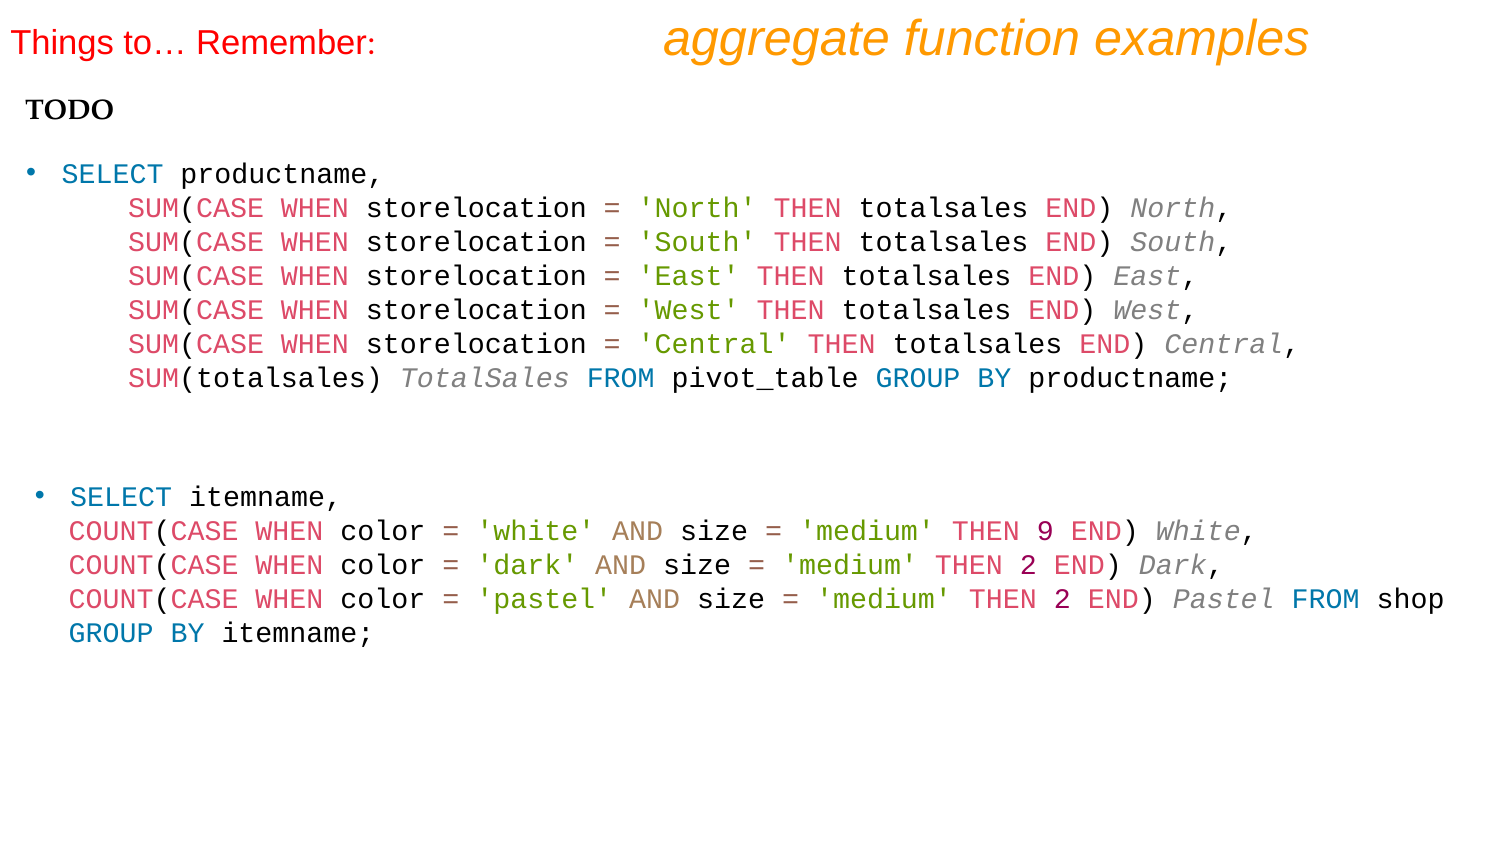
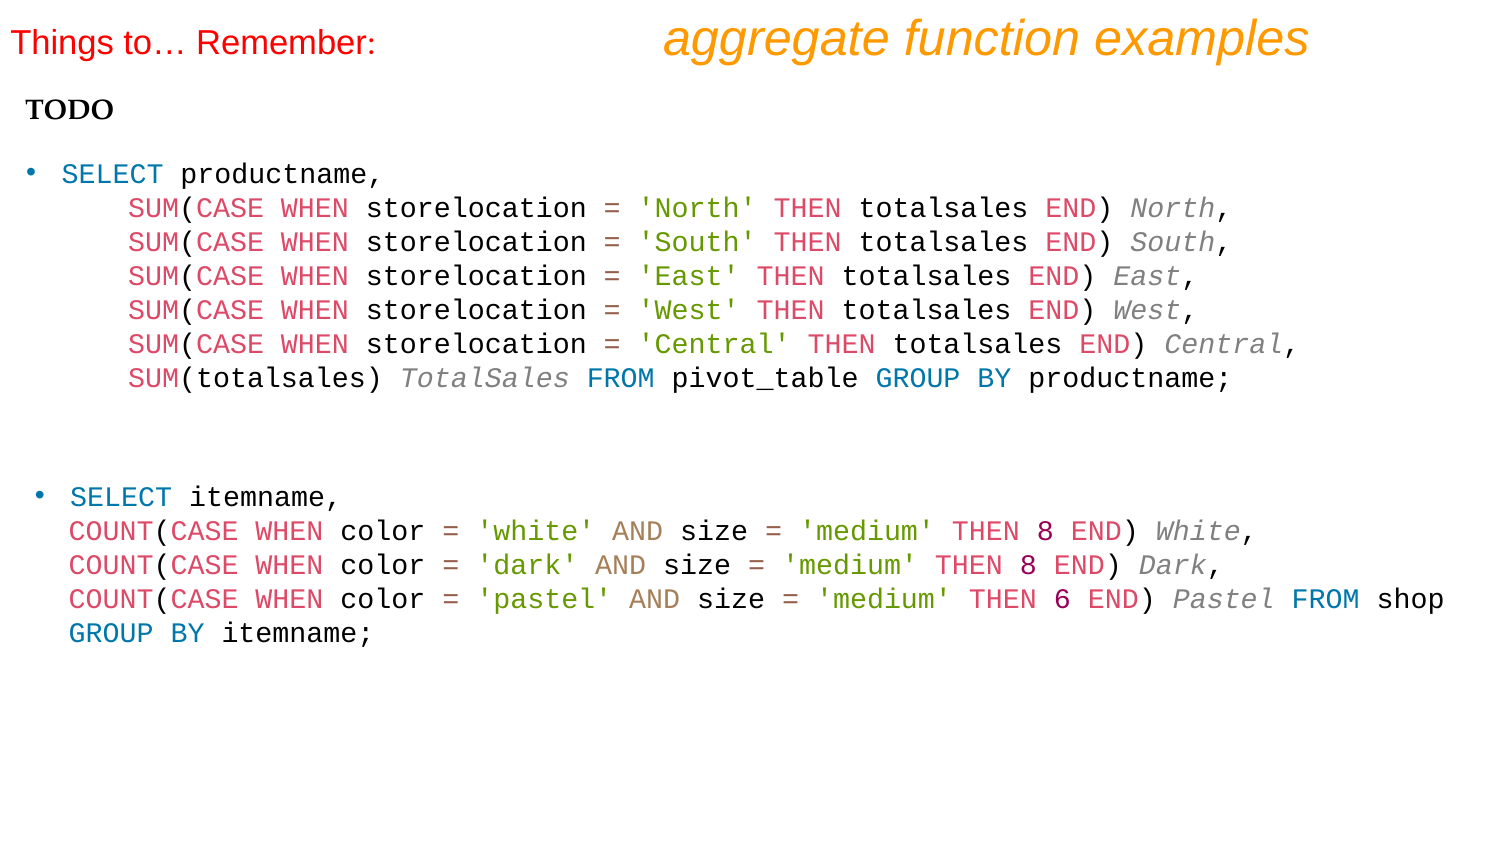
9 at (1045, 531): 9 -> 8
2 at (1028, 565): 2 -> 8
2 at (1062, 599): 2 -> 6
